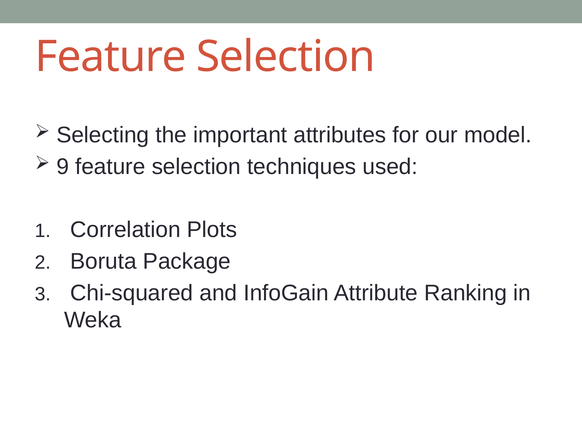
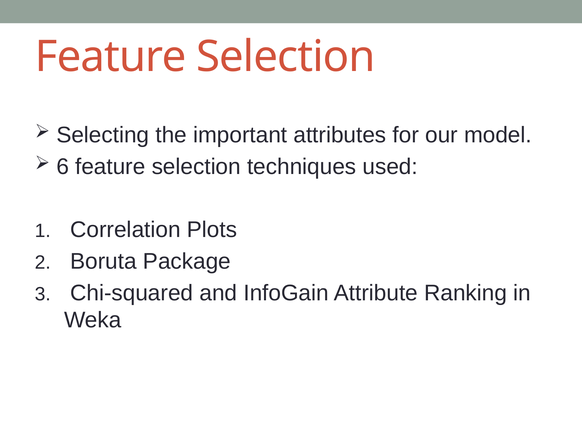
9: 9 -> 6
